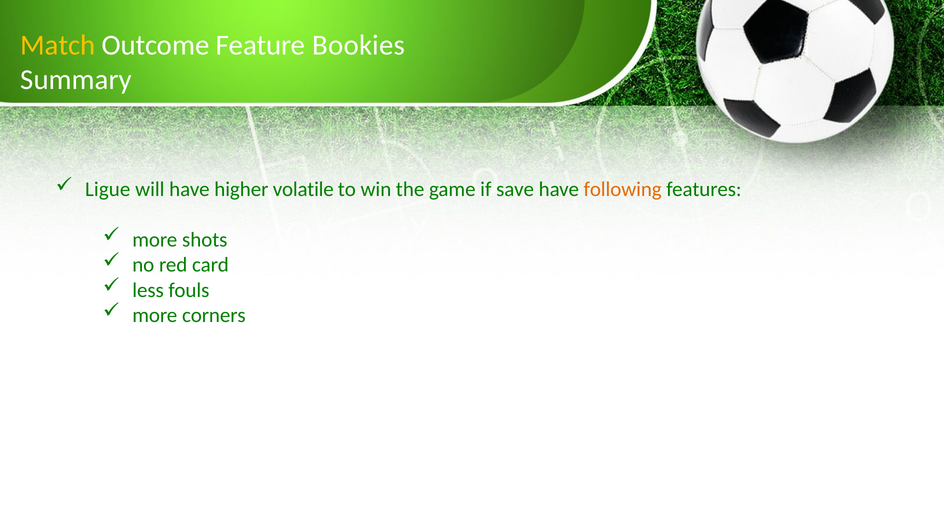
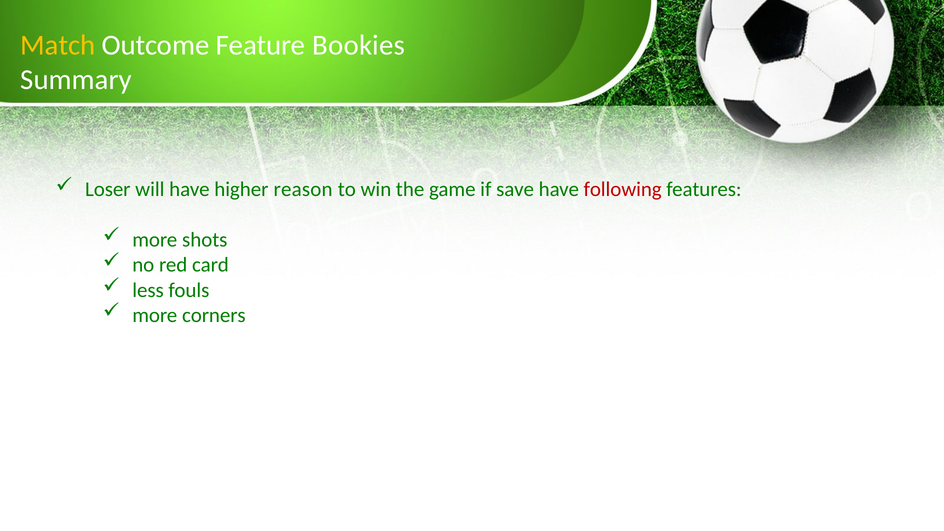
Ligue: Ligue -> Loser
volatile: volatile -> reason
following colour: orange -> red
